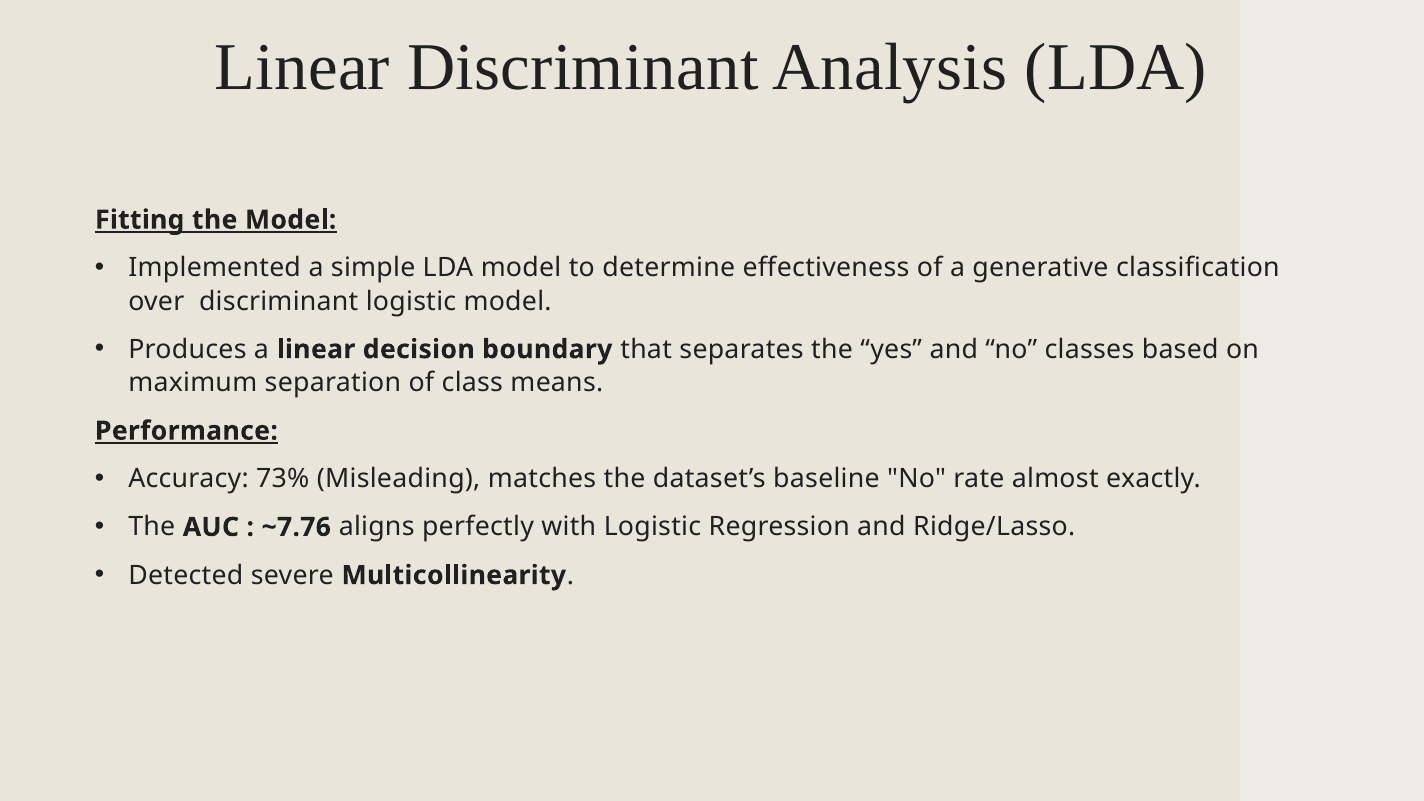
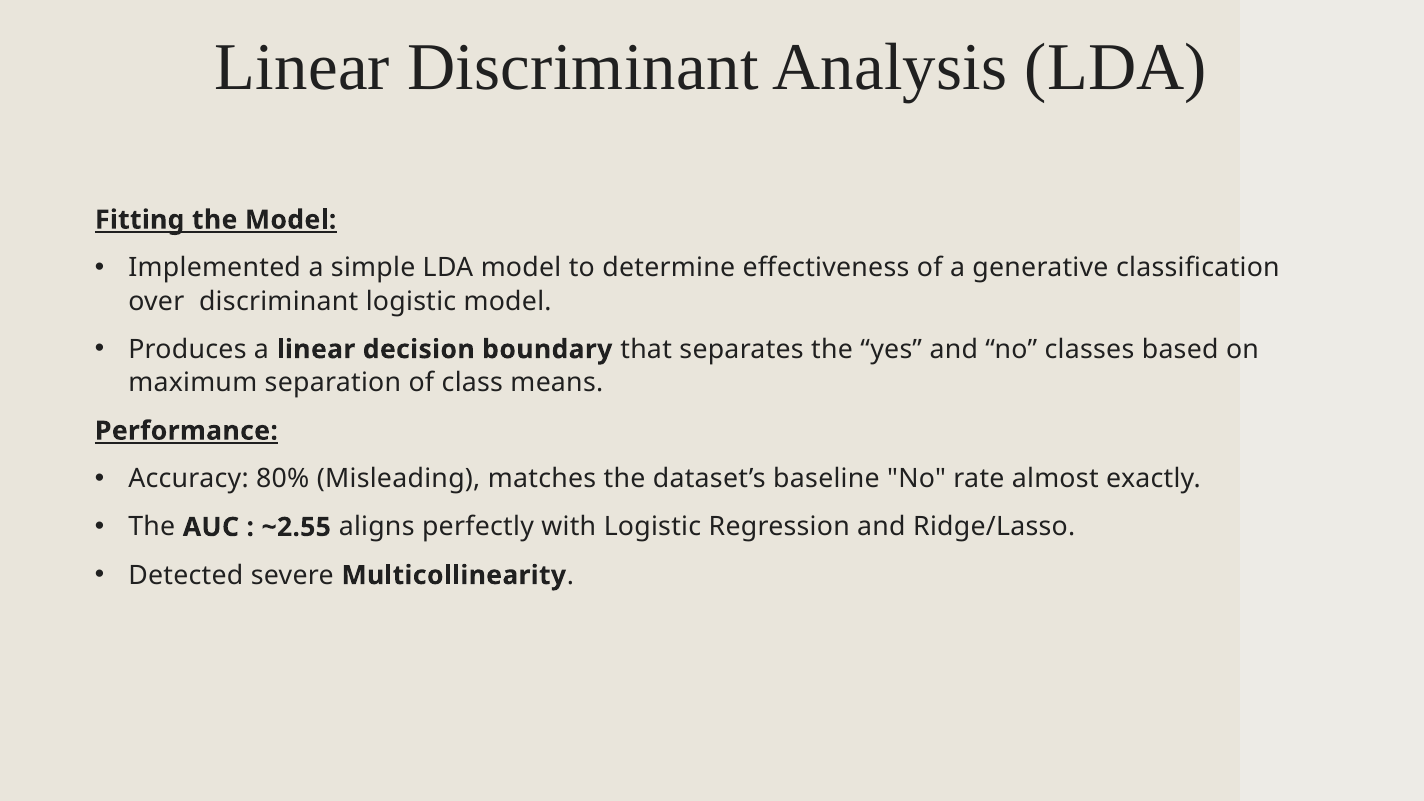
73%: 73% -> 80%
~7.76: ~7.76 -> ~2.55
